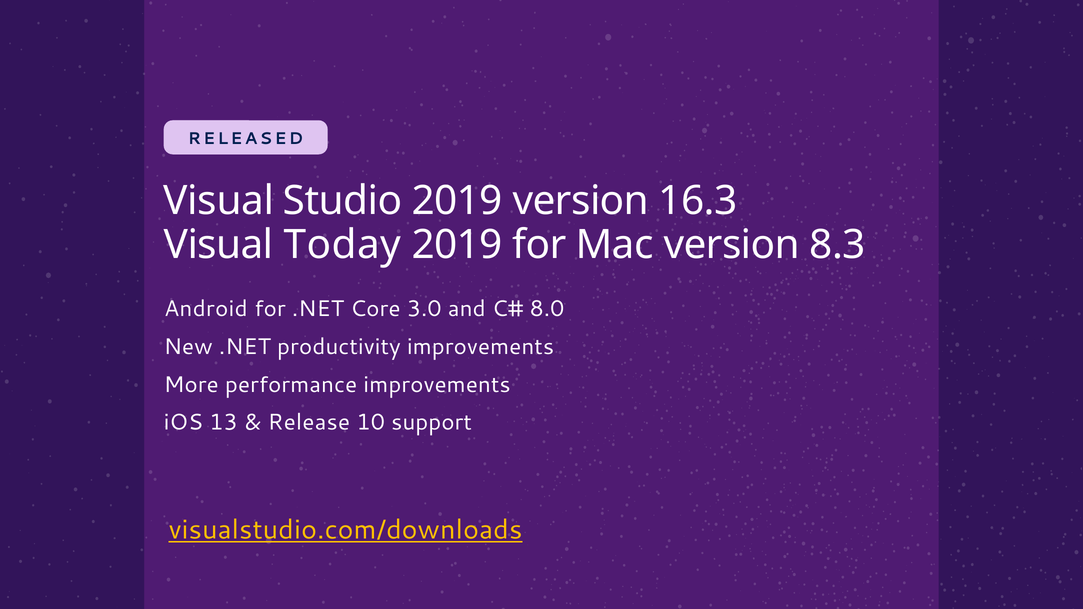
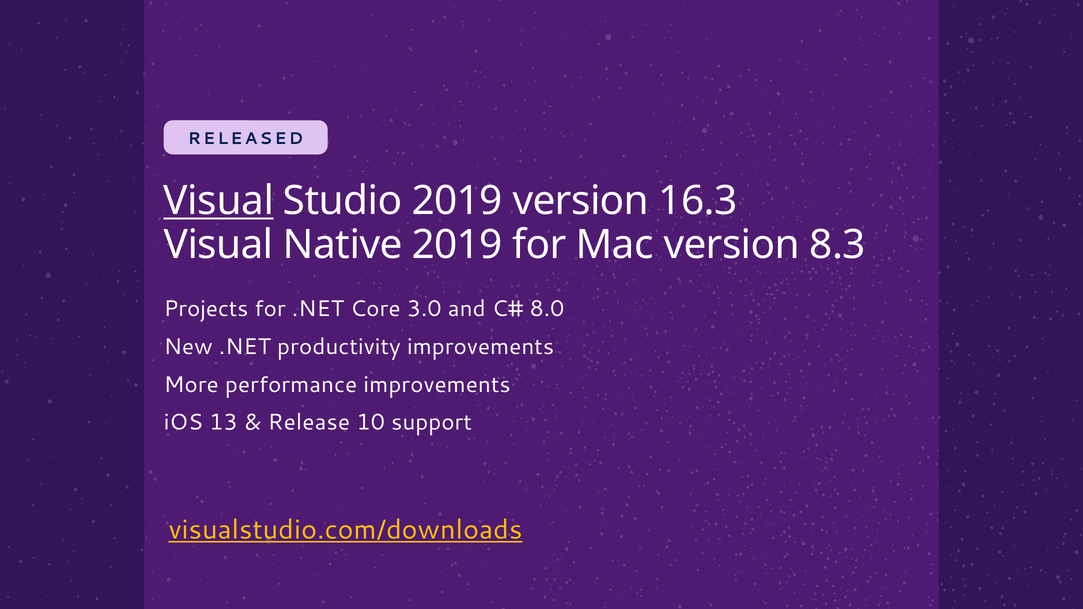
Visual at (219, 201) underline: none -> present
Today: Today -> Native
Android: Android -> Projects
